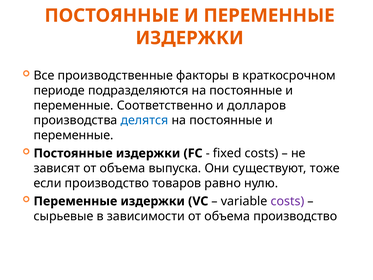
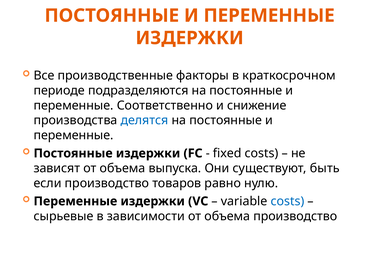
долларов: долларов -> снижение
тоже: тоже -> быть
costs at (287, 201) colour: purple -> blue
